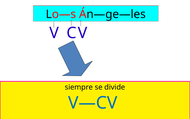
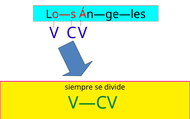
V—CV colour: blue -> green
